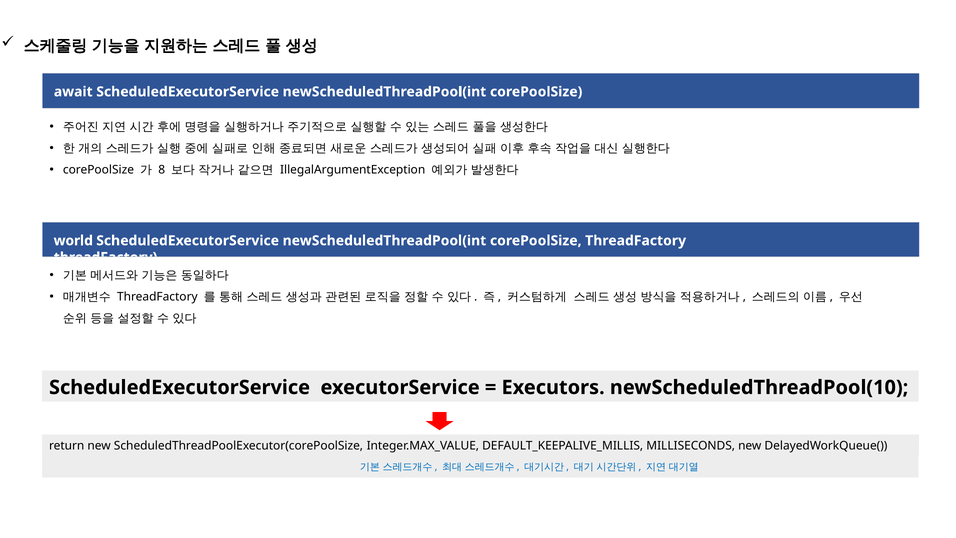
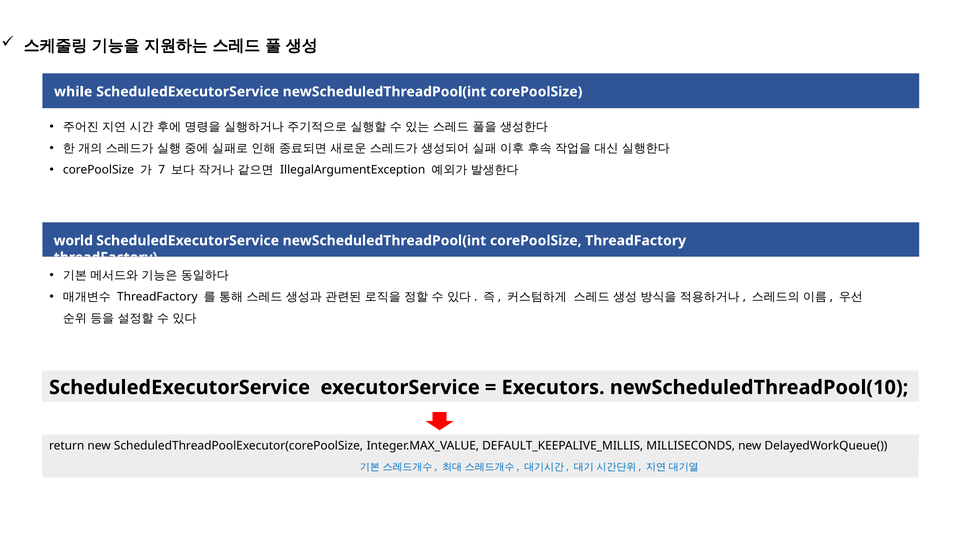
await: await -> while
8: 8 -> 7
